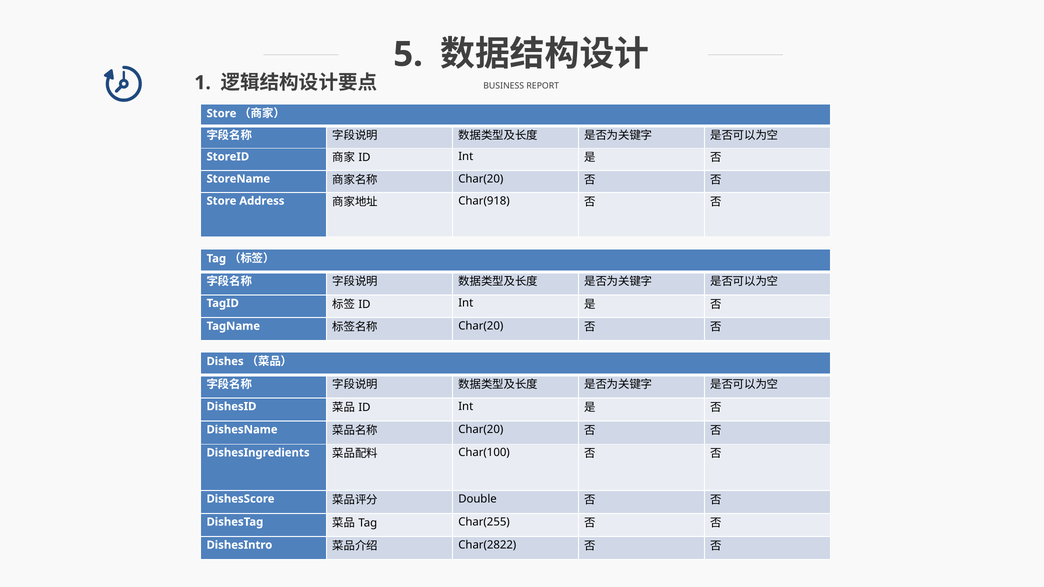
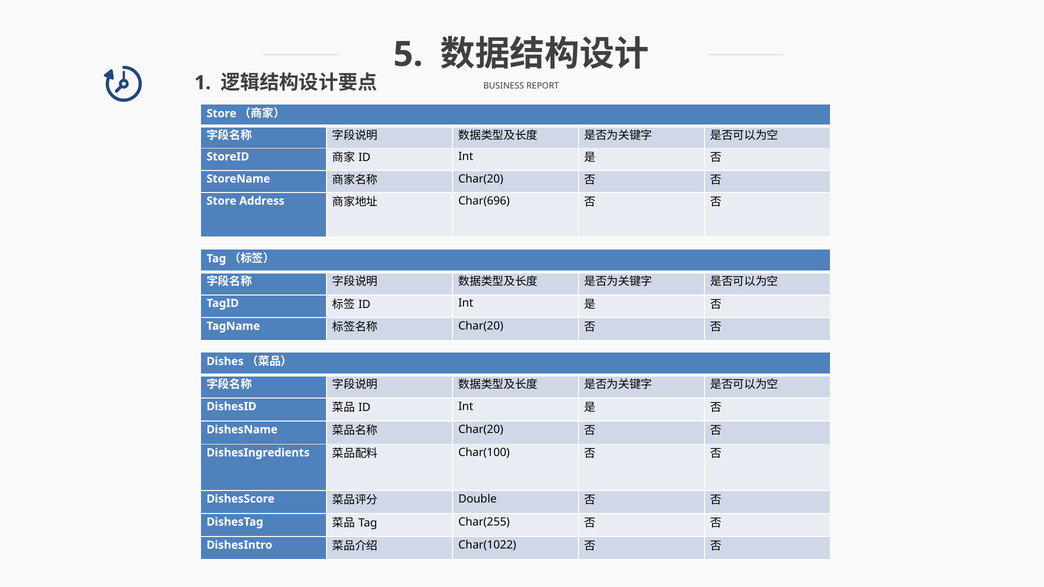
Char(918: Char(918 -> Char(696
Char(2822: Char(2822 -> Char(1022
